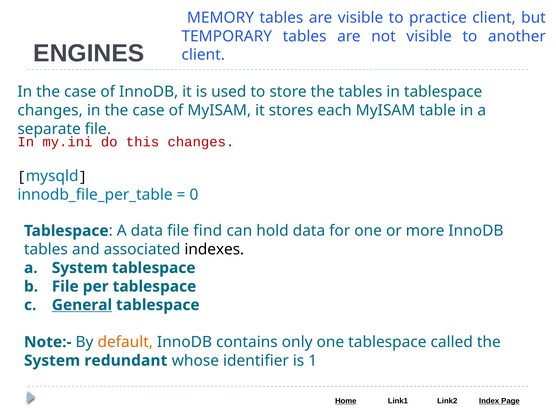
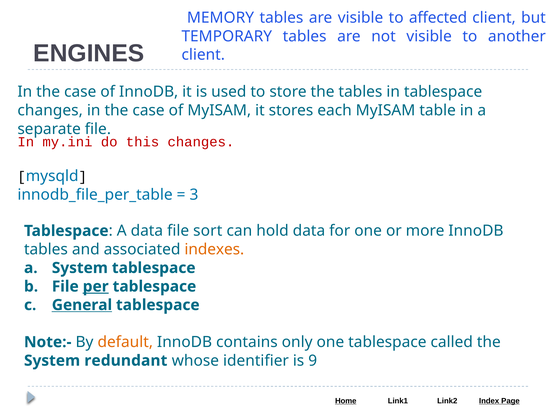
practice: practice -> affected
0: 0 -> 3
find: find -> sort
indexes colour: black -> orange
per underline: none -> present
1: 1 -> 9
